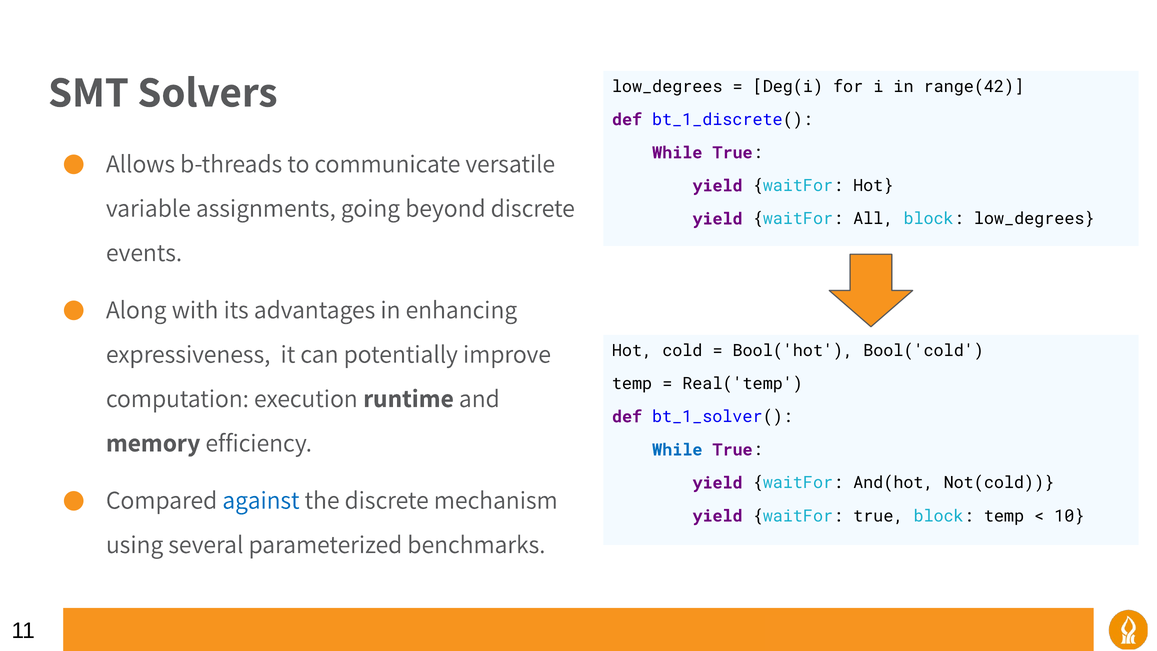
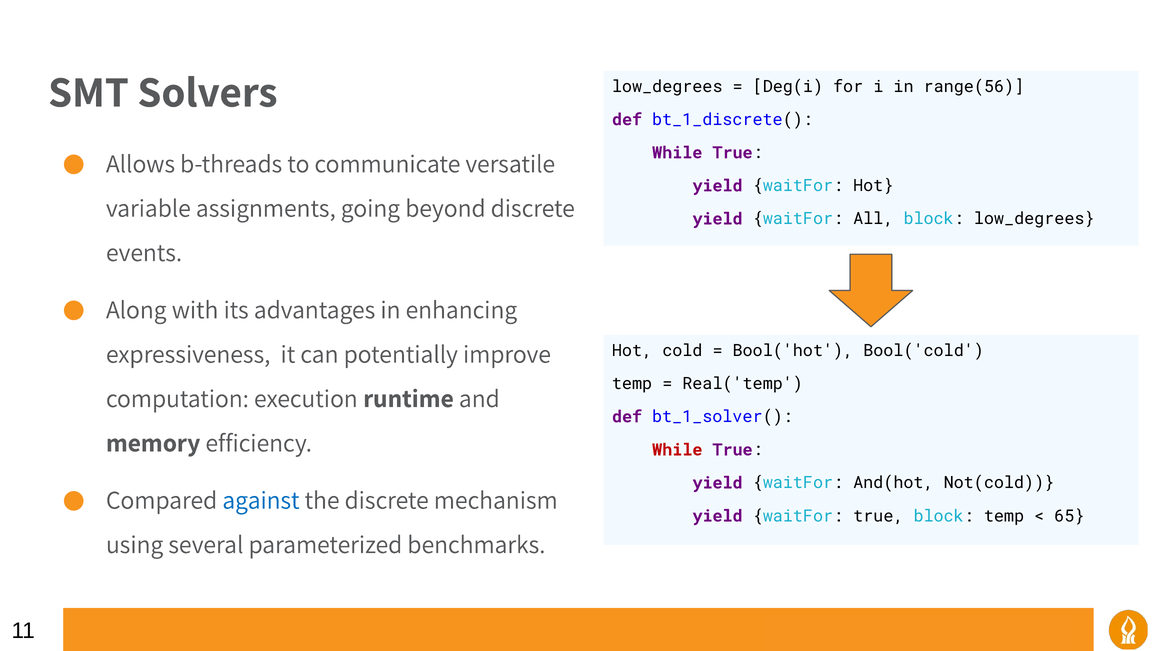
range(42: range(42 -> range(56
While at (677, 450) colour: blue -> red
10: 10 -> 65
